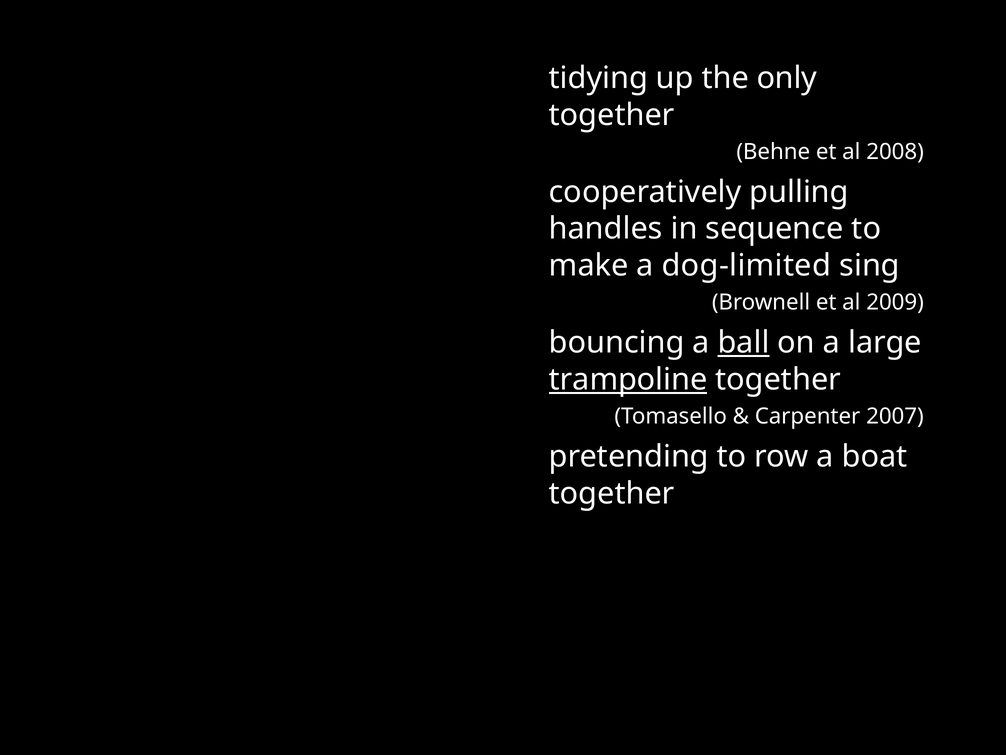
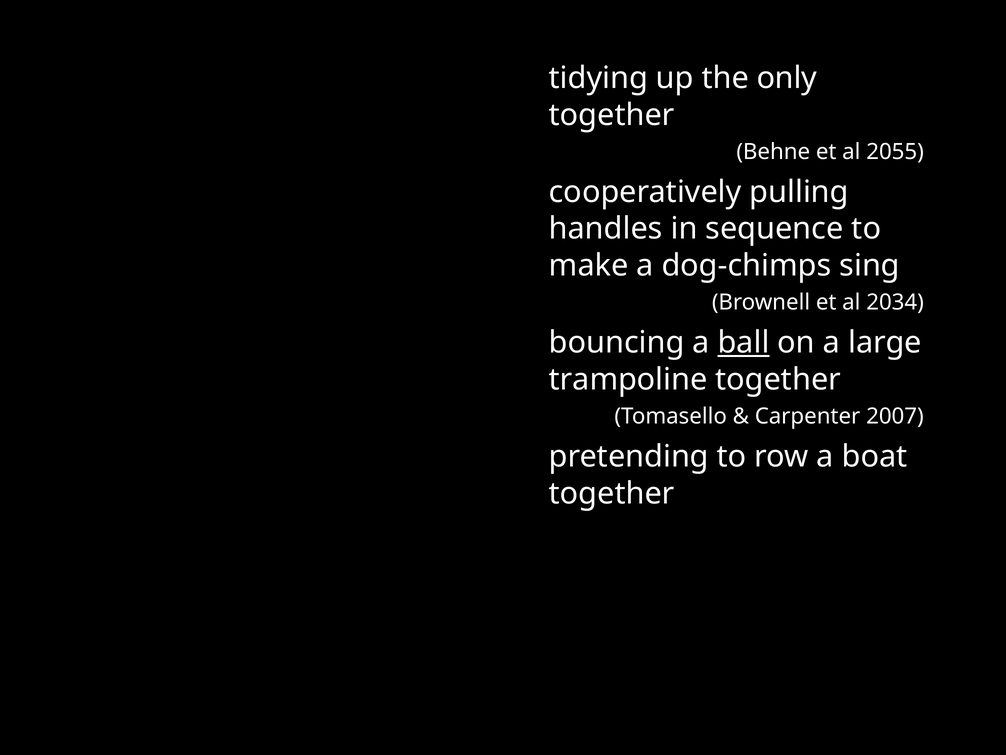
2008: 2008 -> 2055
dog-limited: dog-limited -> dog-chimps
2009: 2009 -> 2034
trampoline underline: present -> none
